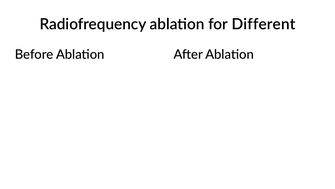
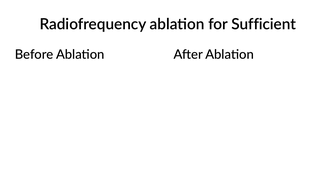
Different: Different -> Sufficient
